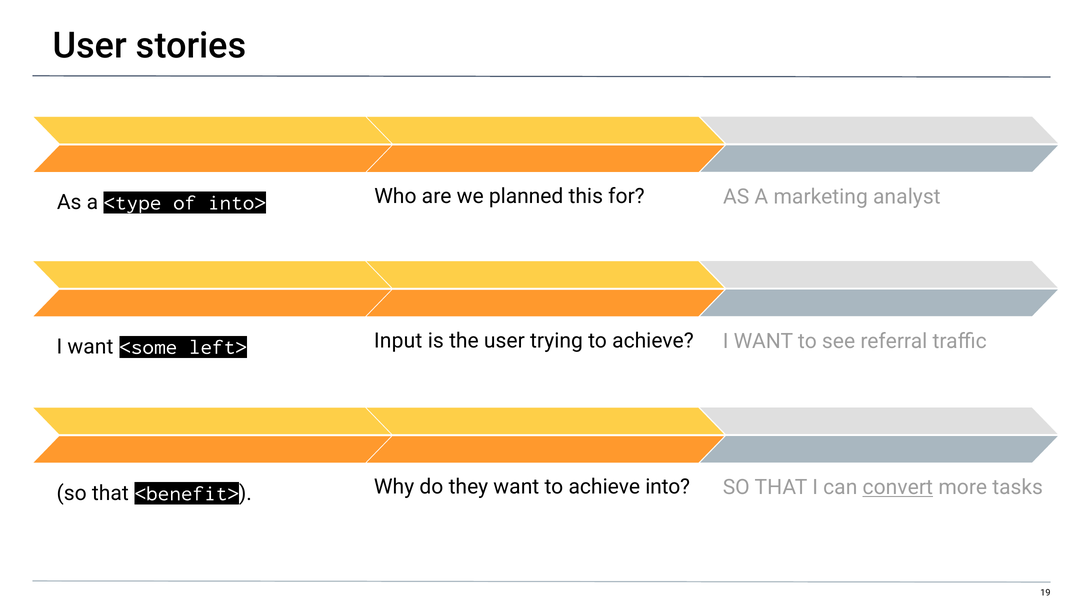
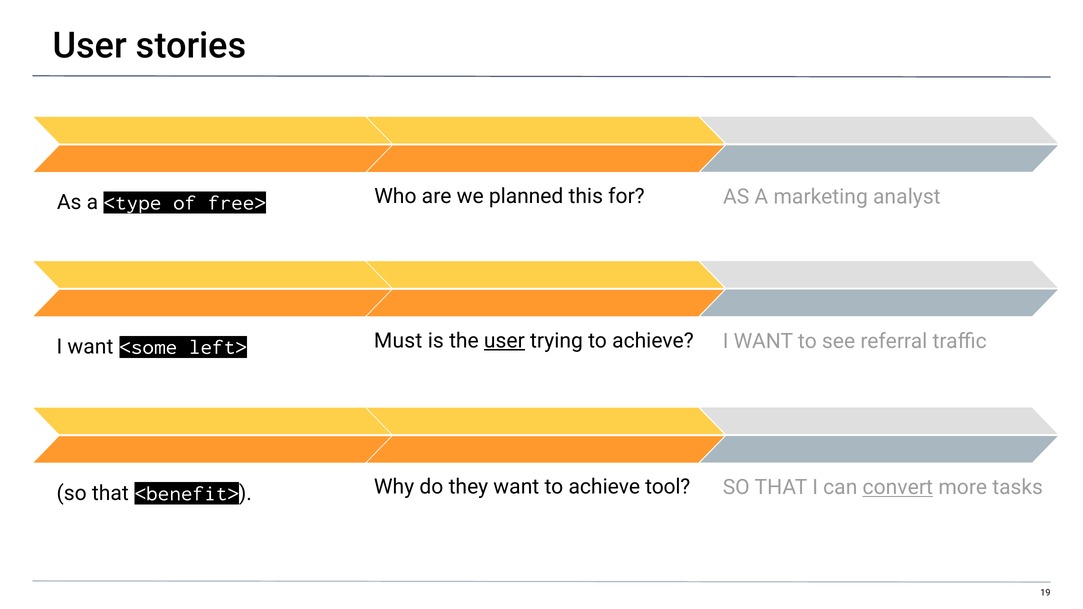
into>: into> -> free>
Input: Input -> Must
user at (504, 341) underline: none -> present
into: into -> tool
